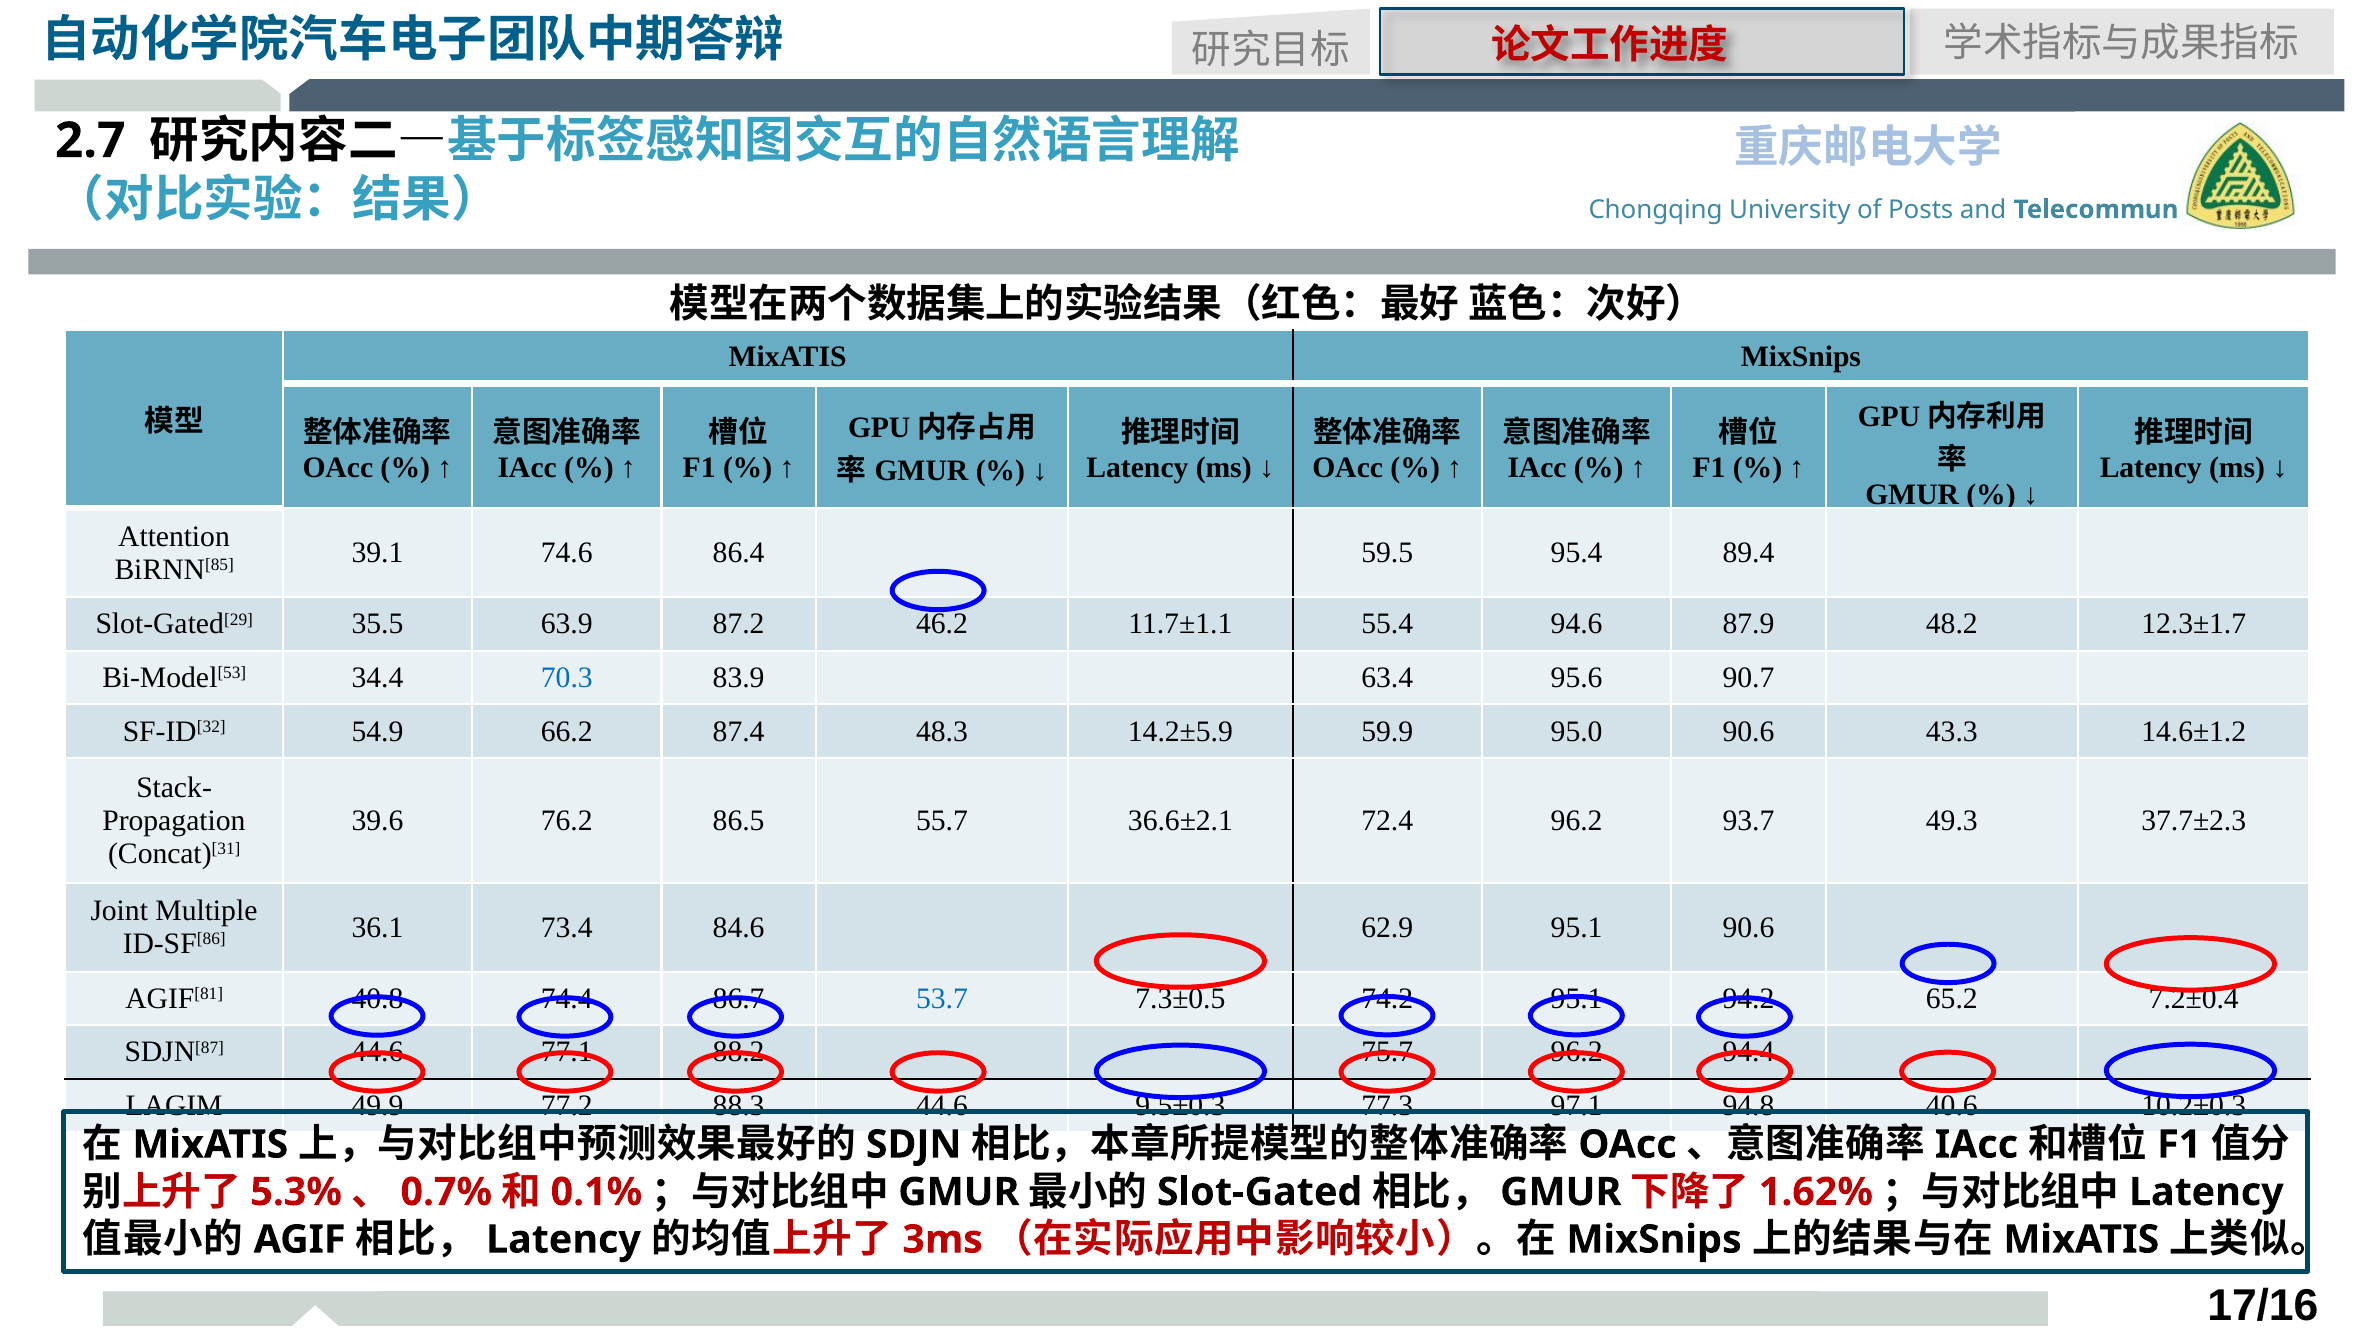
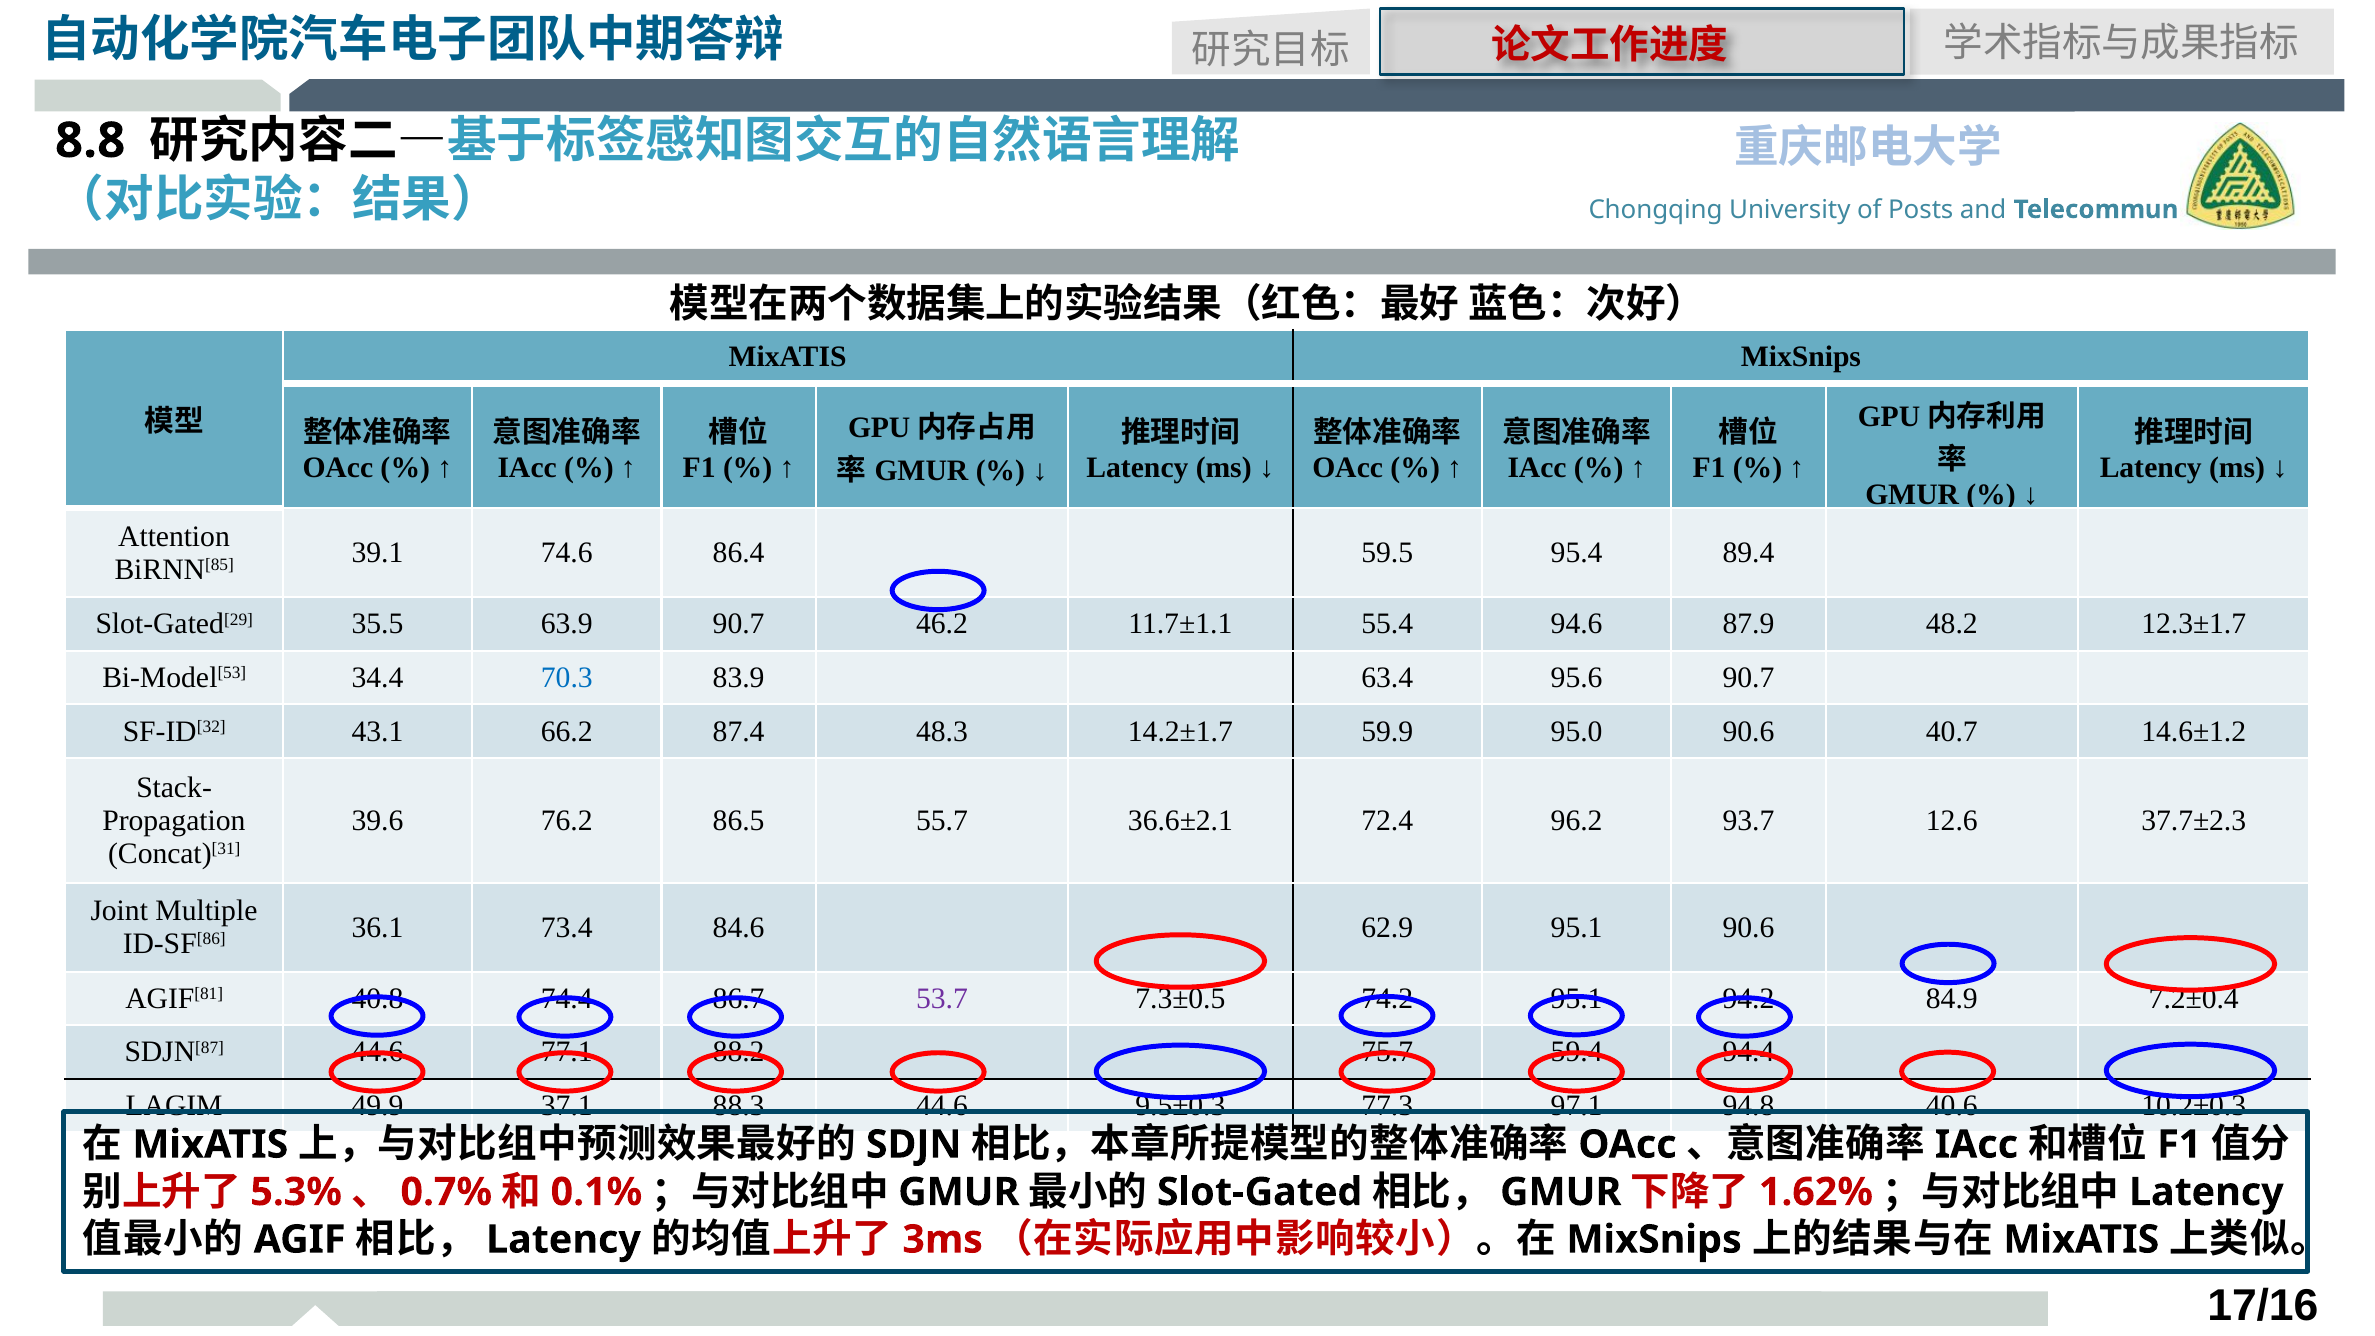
2.7: 2.7 -> 8.8
63.9 87.2: 87.2 -> 90.7
54.9: 54.9 -> 43.1
14.2±5.9: 14.2±5.9 -> 14.2±1.7
43.3: 43.3 -> 40.7
49.3: 49.3 -> 12.6
53.7 colour: blue -> purple
65.2: 65.2 -> 84.9
75.7 96.2: 96.2 -> 59.4
77.2: 77.2 -> 37.1
